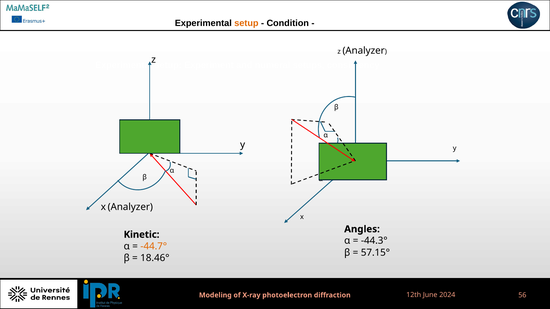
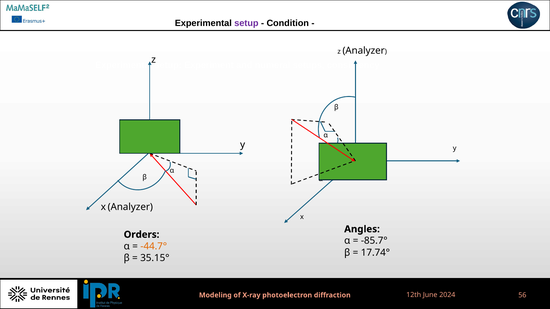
setup at (246, 23) colour: orange -> purple
Kinetic: Kinetic -> Orders
-44.3°: -44.3° -> -85.7°
57.15°: 57.15° -> 17.74°
18.46°: 18.46° -> 35.15°
